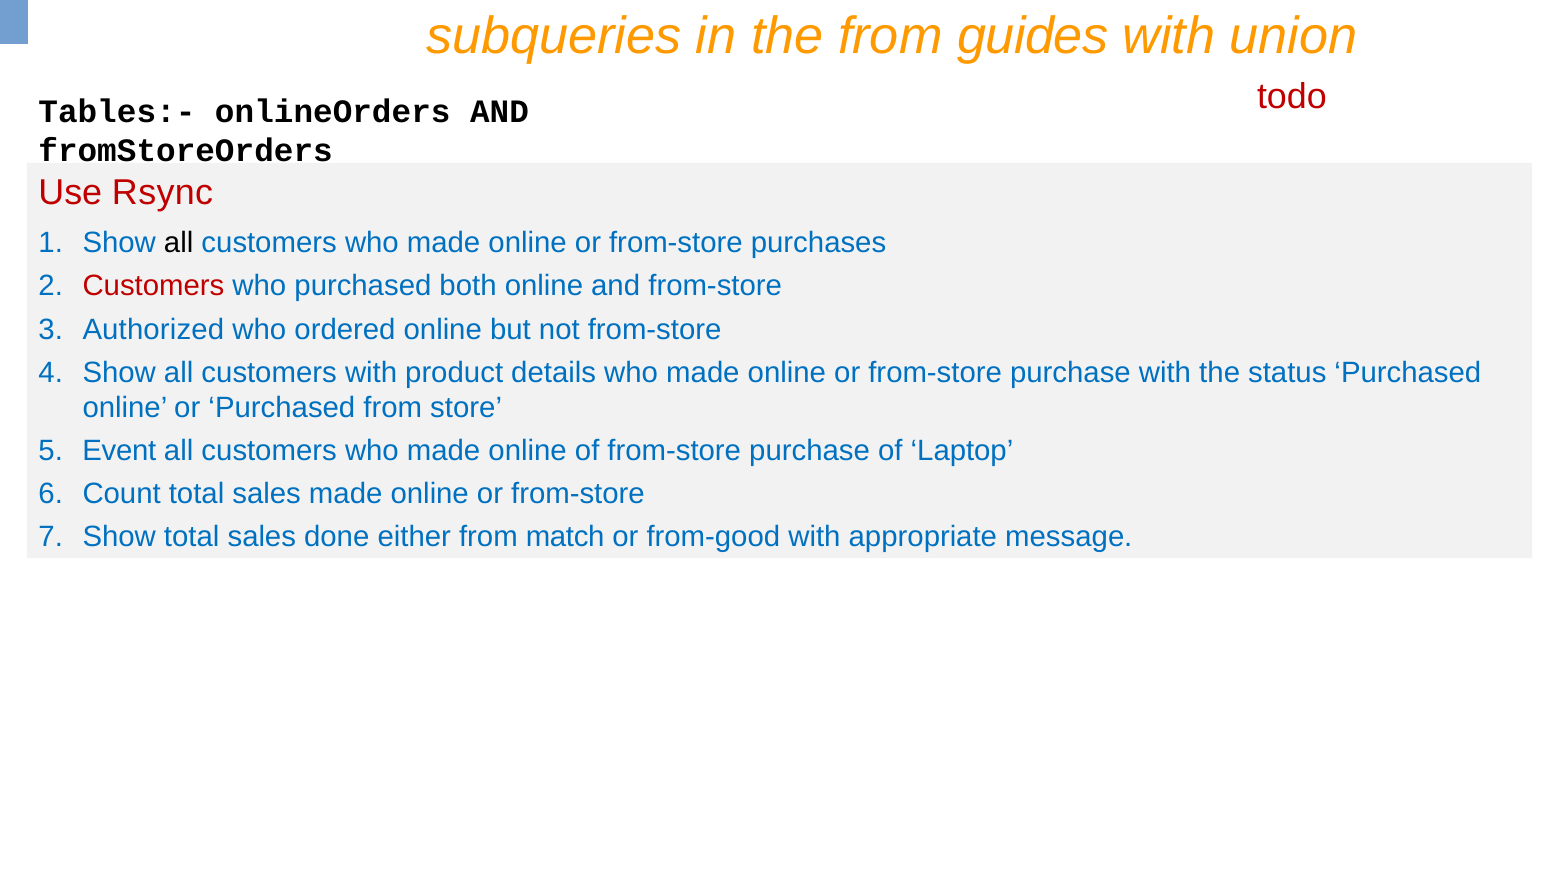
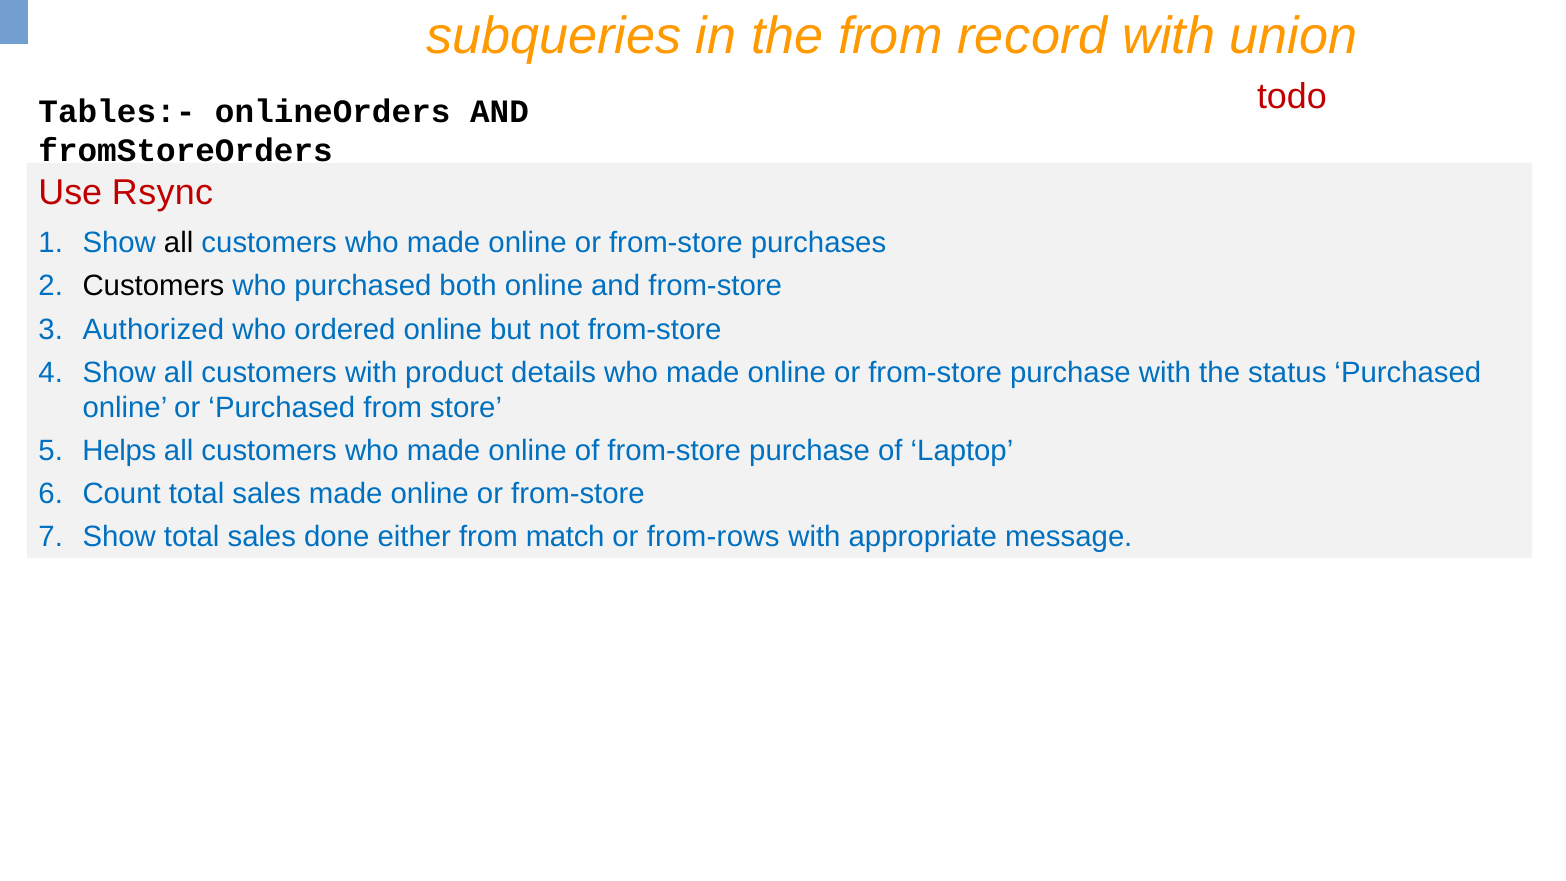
guides: guides -> record
Customers at (153, 286) colour: red -> black
Event: Event -> Helps
from-good: from-good -> from-rows
